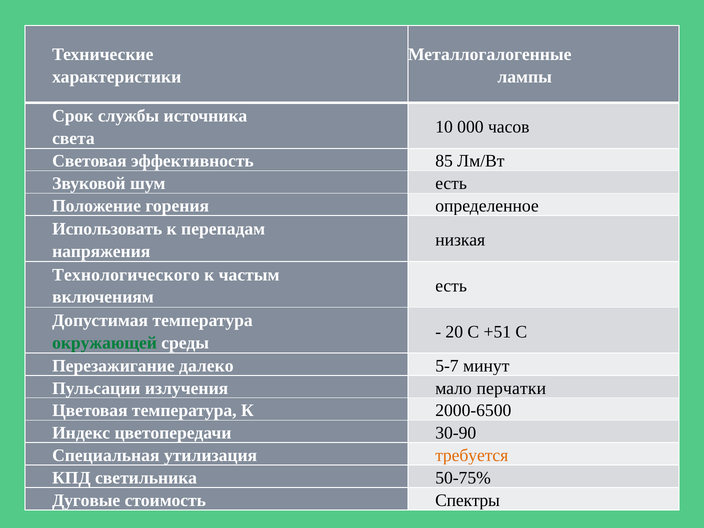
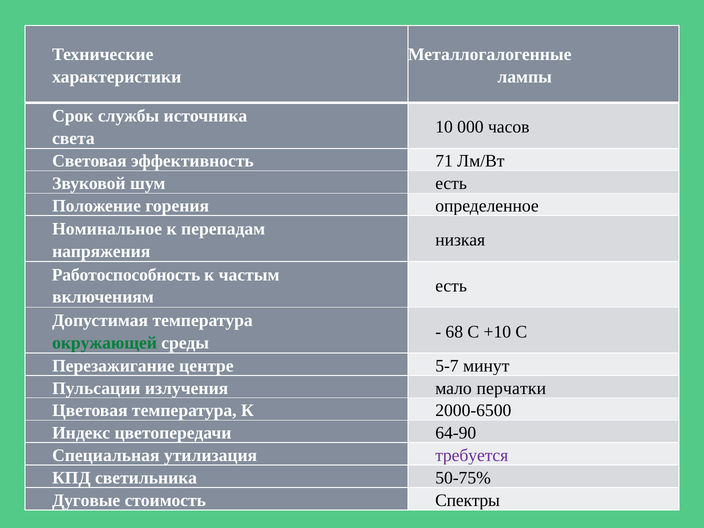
85: 85 -> 71
Использовать: Использовать -> Номинальное
Технологического: Технологического -> Работоспособность
20: 20 -> 68
+51: +51 -> +10
далеко: далеко -> центре
30-90: 30-90 -> 64-90
требуется colour: orange -> purple
